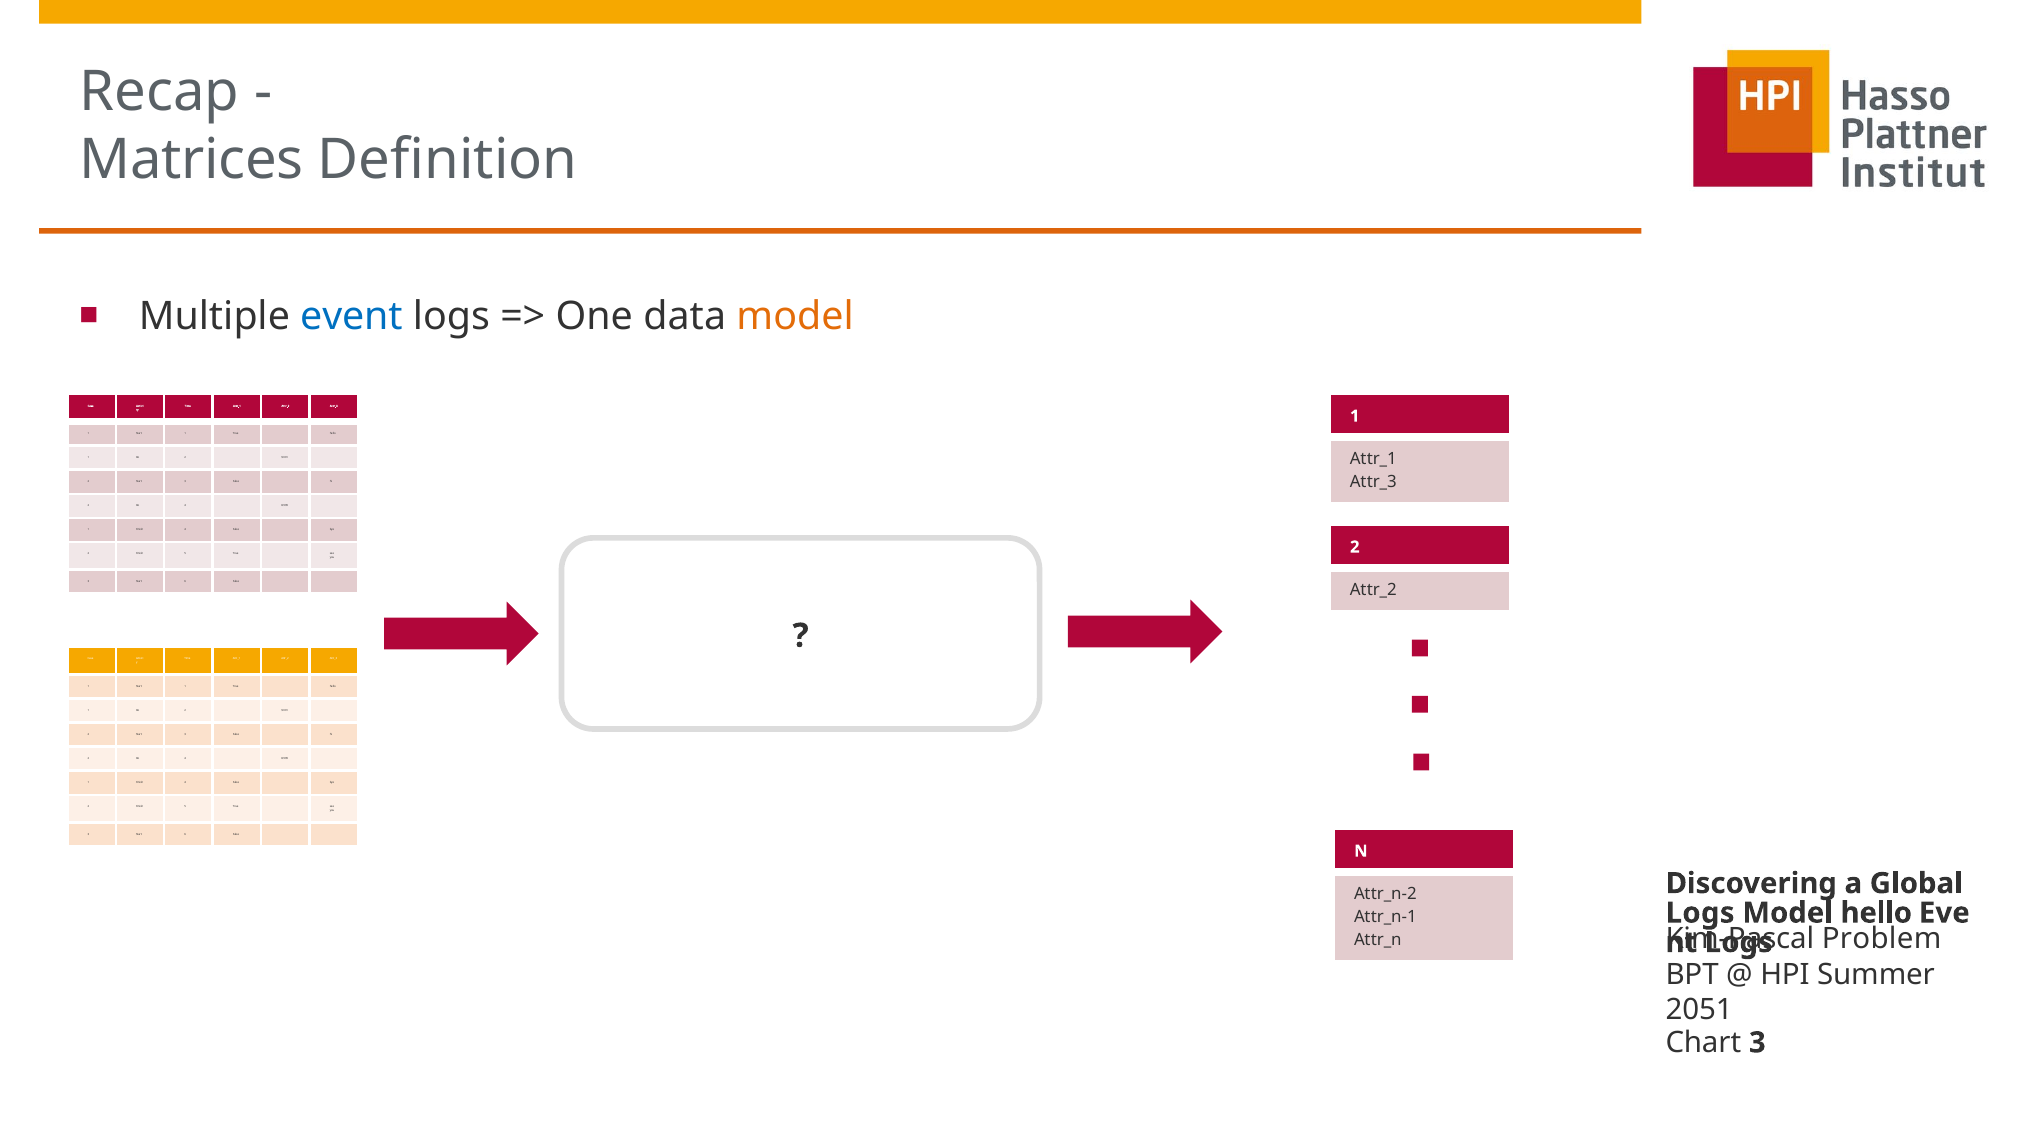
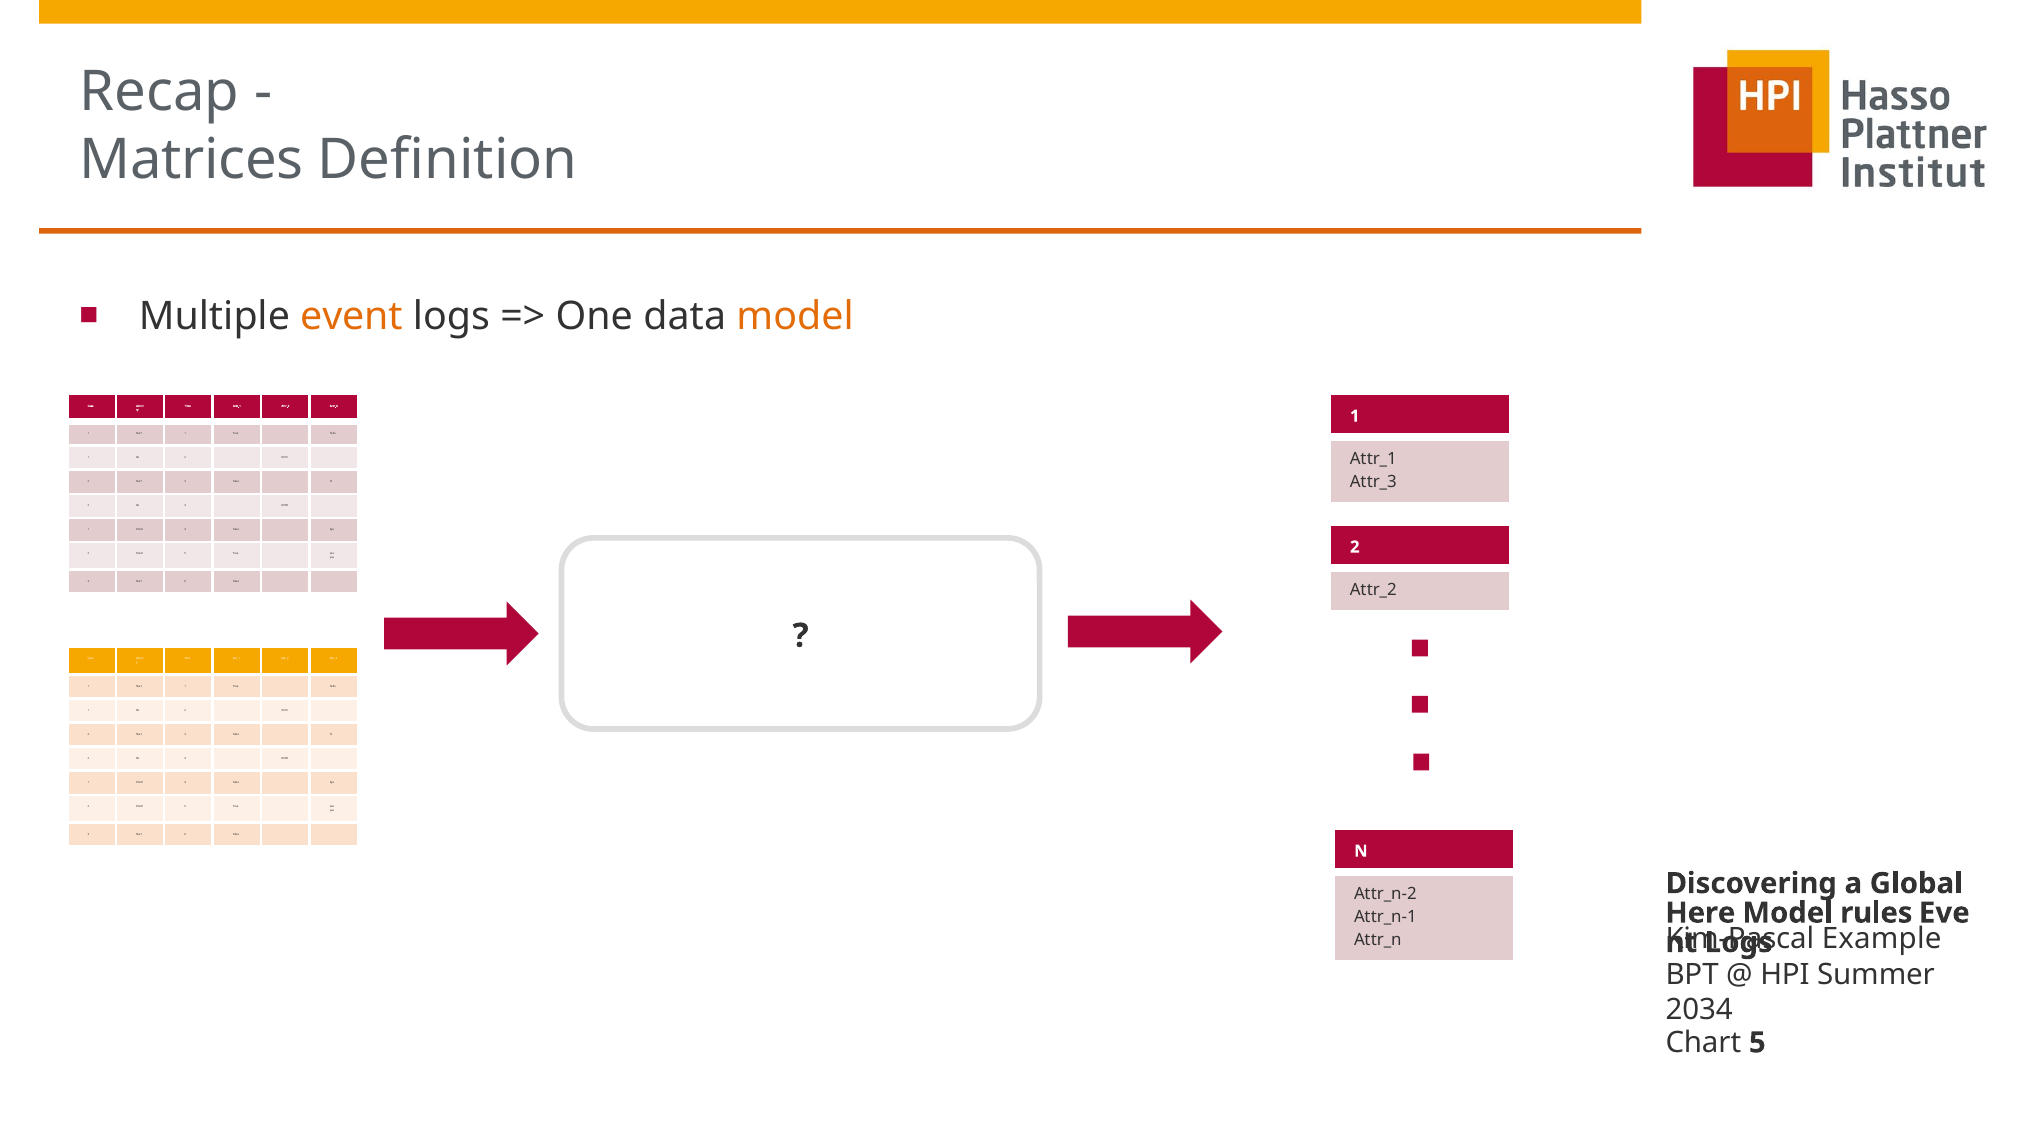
event colour: blue -> orange
Logs at (1700, 913): Logs -> Here
Model hello: hello -> rules
Problem: Problem -> Example
2051: 2051 -> 2034
Chart 3: 3 -> 5
